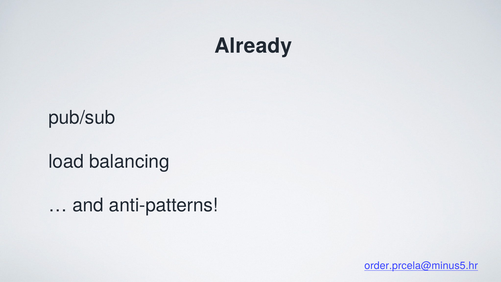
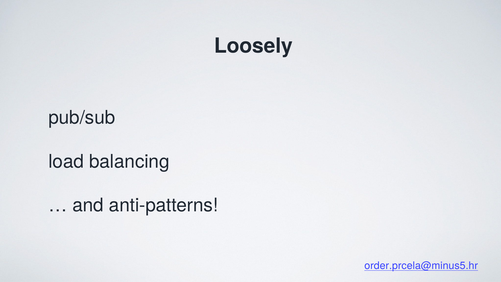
Already: Already -> Loosely
